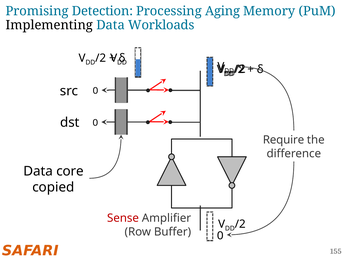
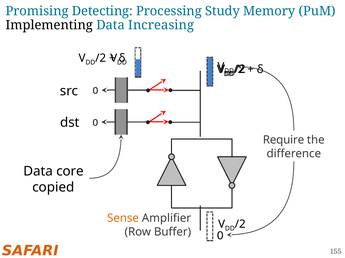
Detection: Detection -> Detecting
Aging: Aging -> Study
Workloads: Workloads -> Increasing
Sense colour: red -> orange
